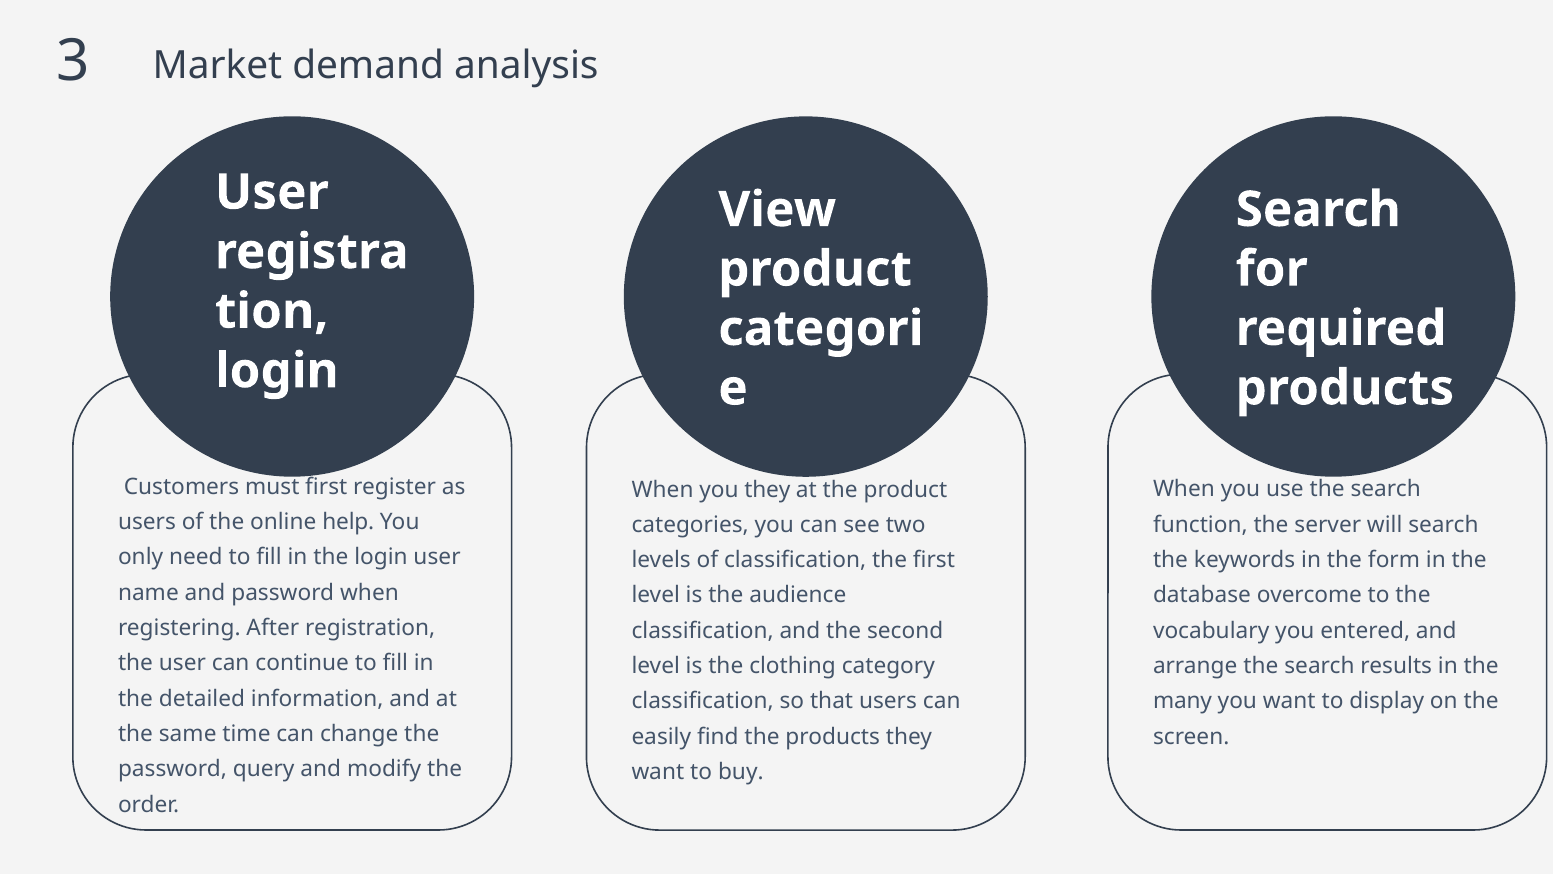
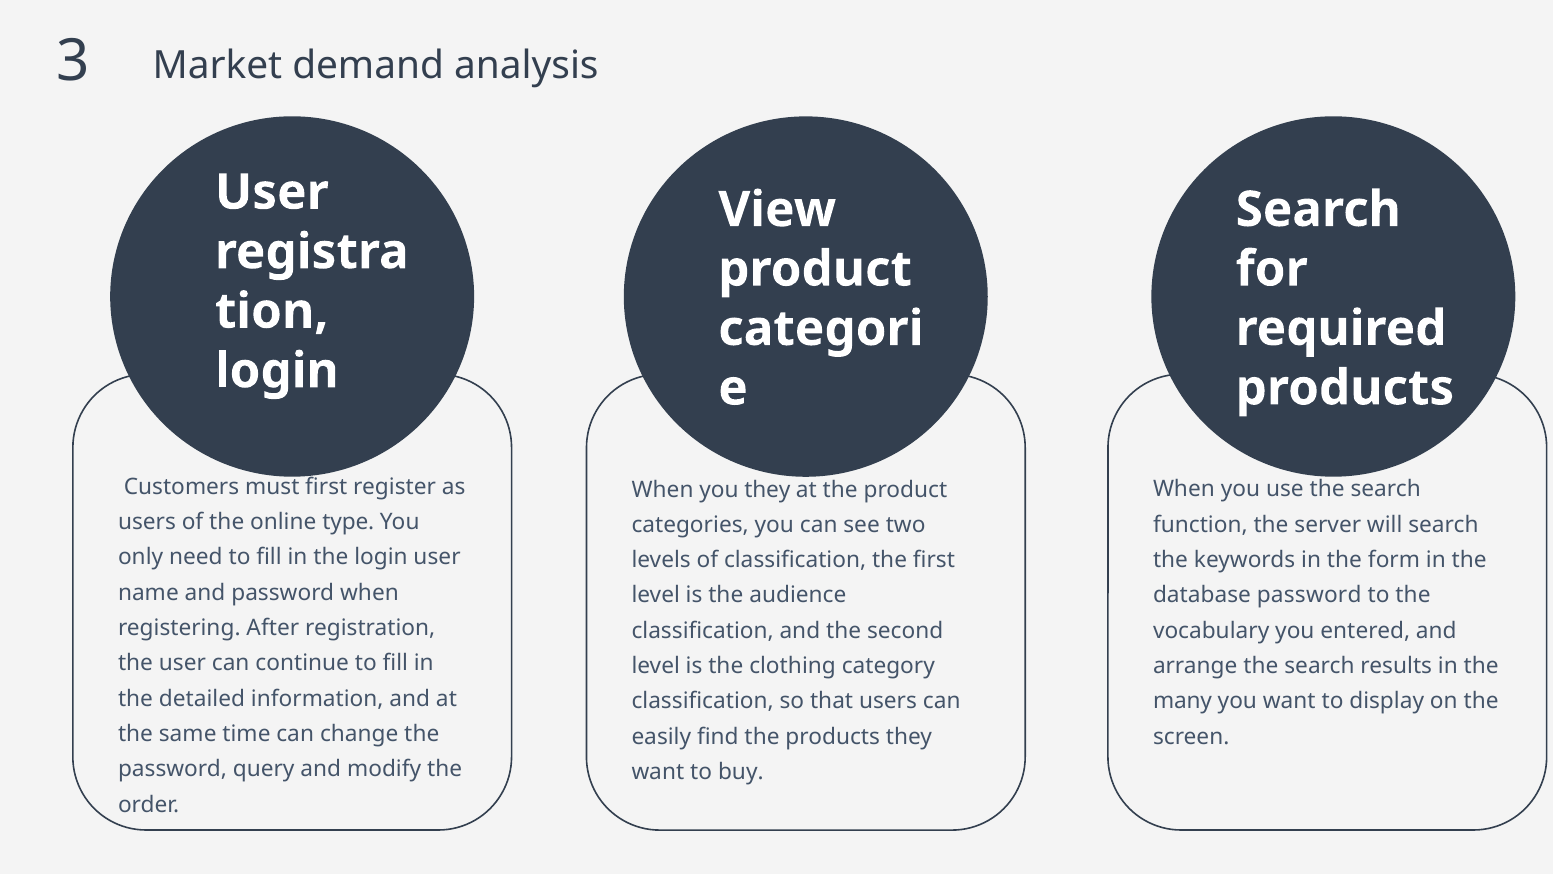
help: help -> type
database overcome: overcome -> password
